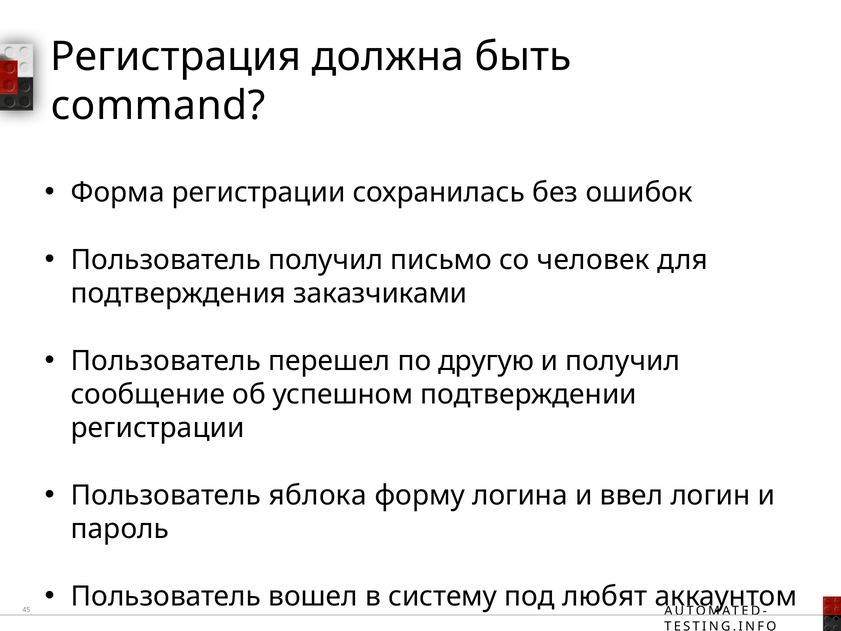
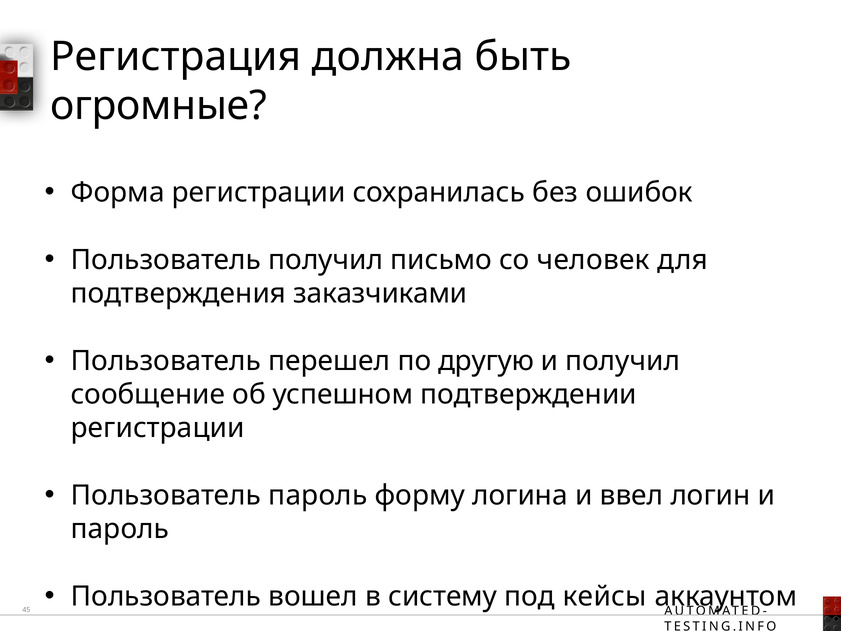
command: command -> огромные
Пользователь яблока: яблока -> пароль
любят: любят -> кейсы
